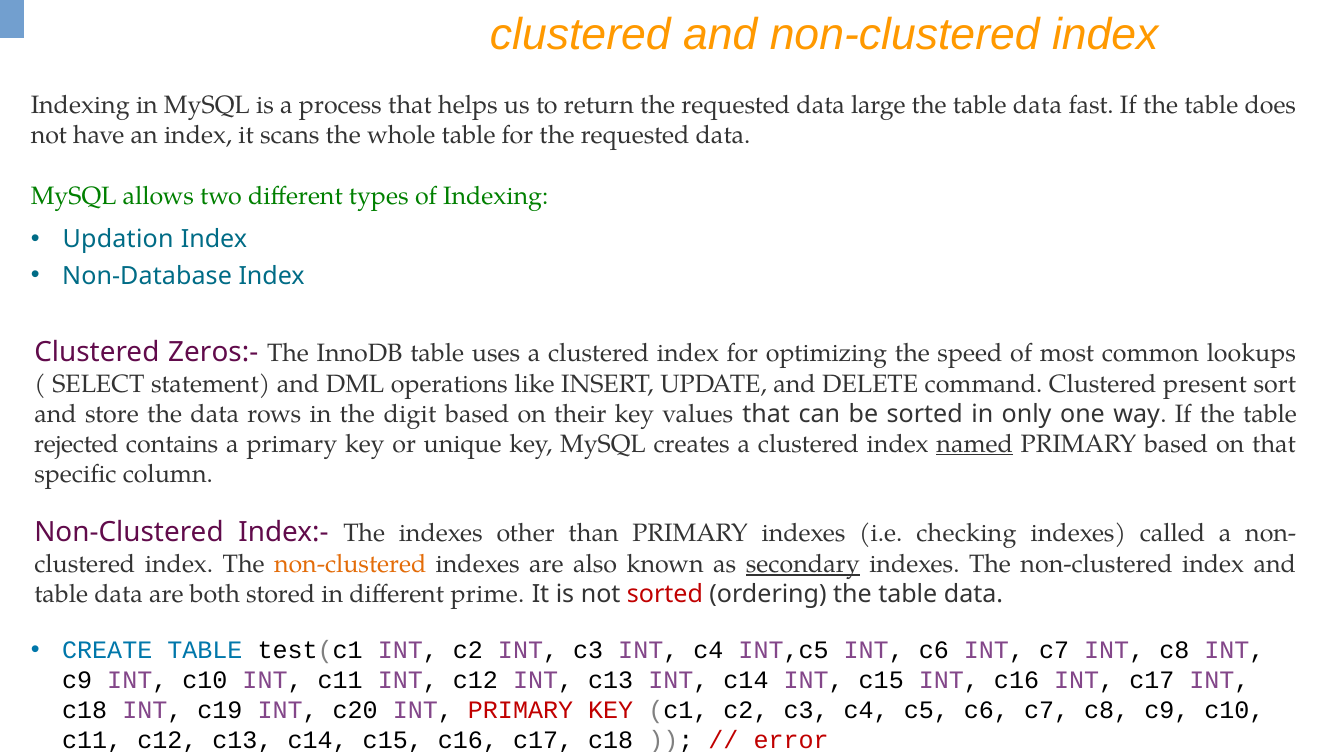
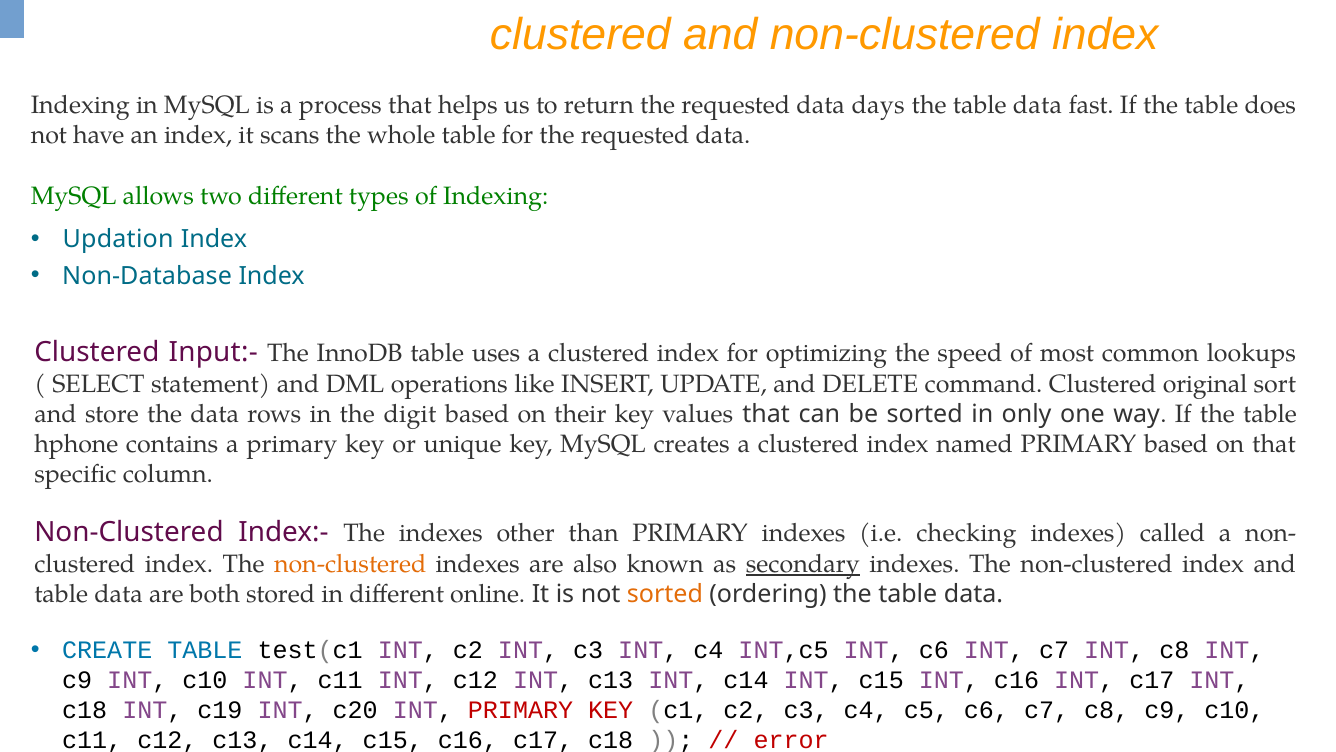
large: large -> days
Zeros:-: Zeros:- -> Input:-
present: present -> original
rejected: rejected -> hphone
named underline: present -> none
prime: prime -> online
sorted at (665, 594) colour: red -> orange
